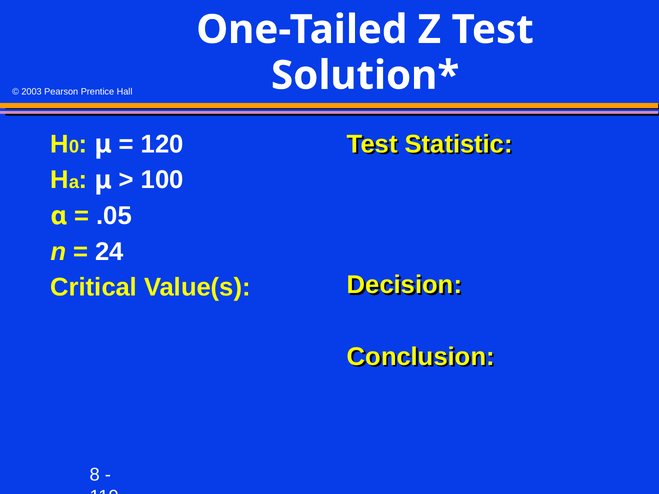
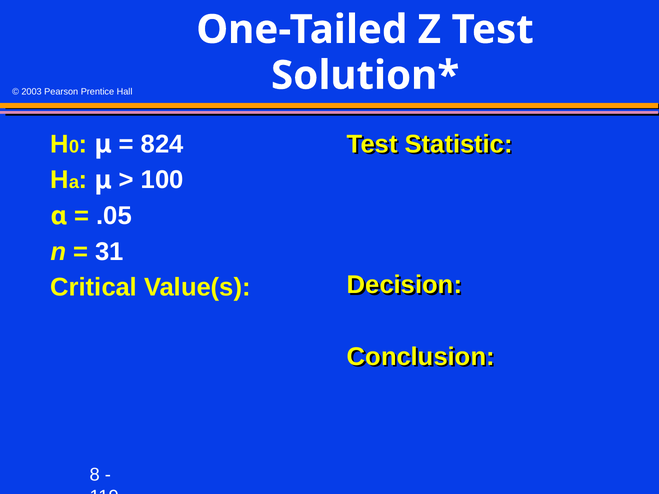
120: 120 -> 824
24: 24 -> 31
